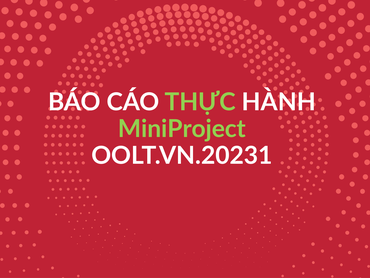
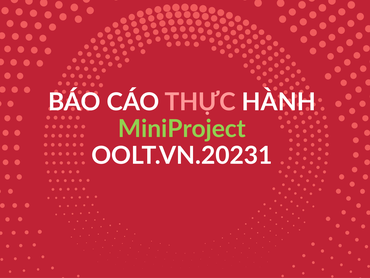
THỰC colour: light green -> pink
